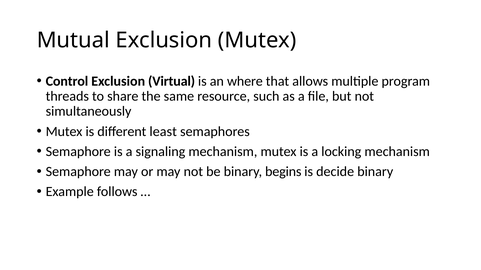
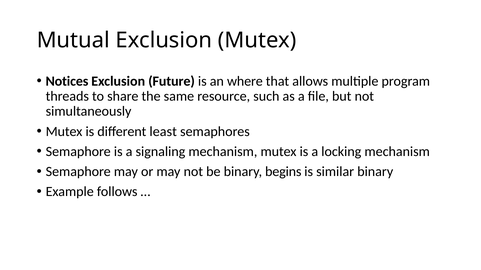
Control: Control -> Notices
Virtual: Virtual -> Future
decide: decide -> similar
